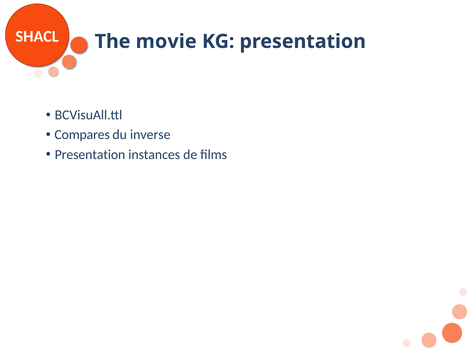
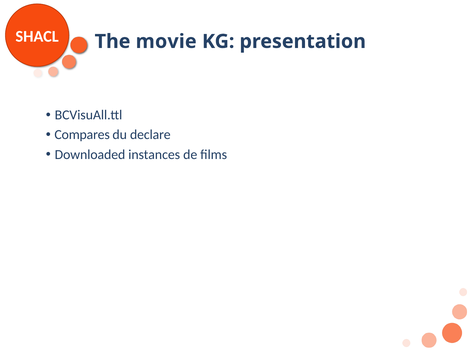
inverse: inverse -> declare
Presentation at (90, 155): Presentation -> Downloaded
